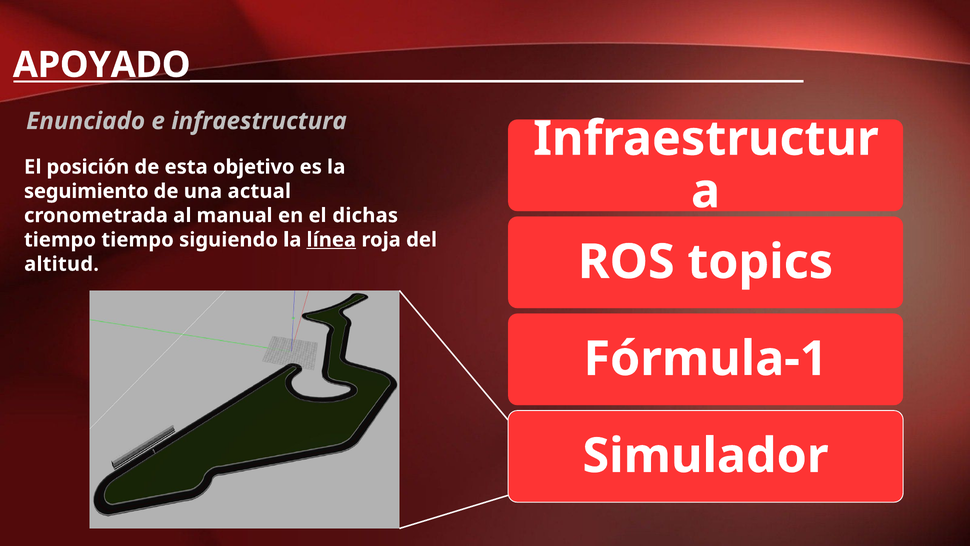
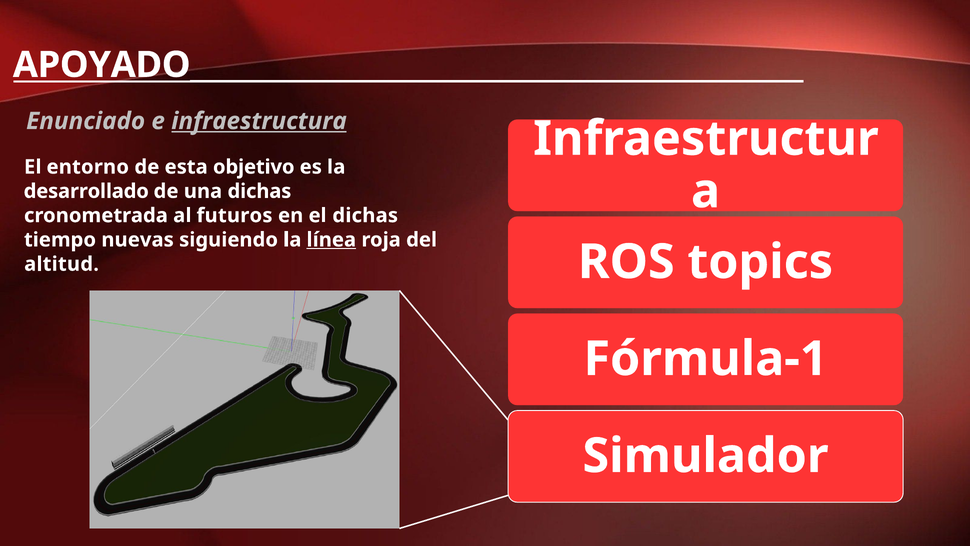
infraestructura underline: none -> present
posición: posición -> entorno
seguimiento: seguimiento -> desarrollado
una actual: actual -> dichas
manual: manual -> futuros
tiempo tiempo: tiempo -> nuevas
